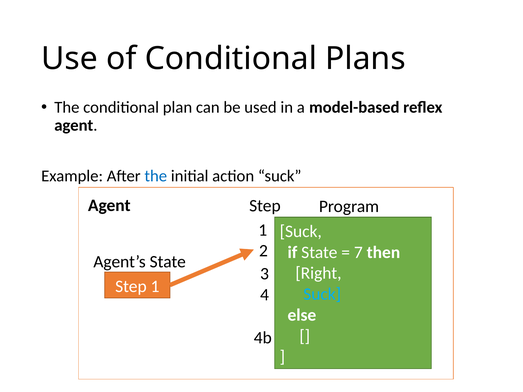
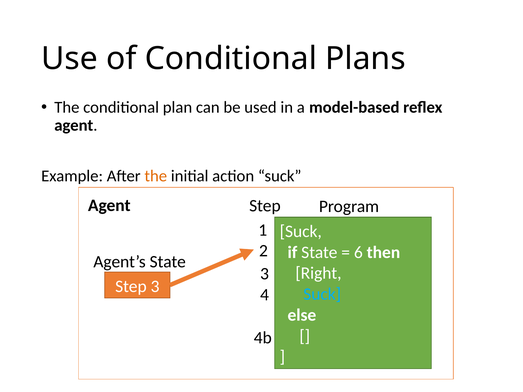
the at (156, 176) colour: blue -> orange
7: 7 -> 6
1 at (155, 286): 1 -> 3
